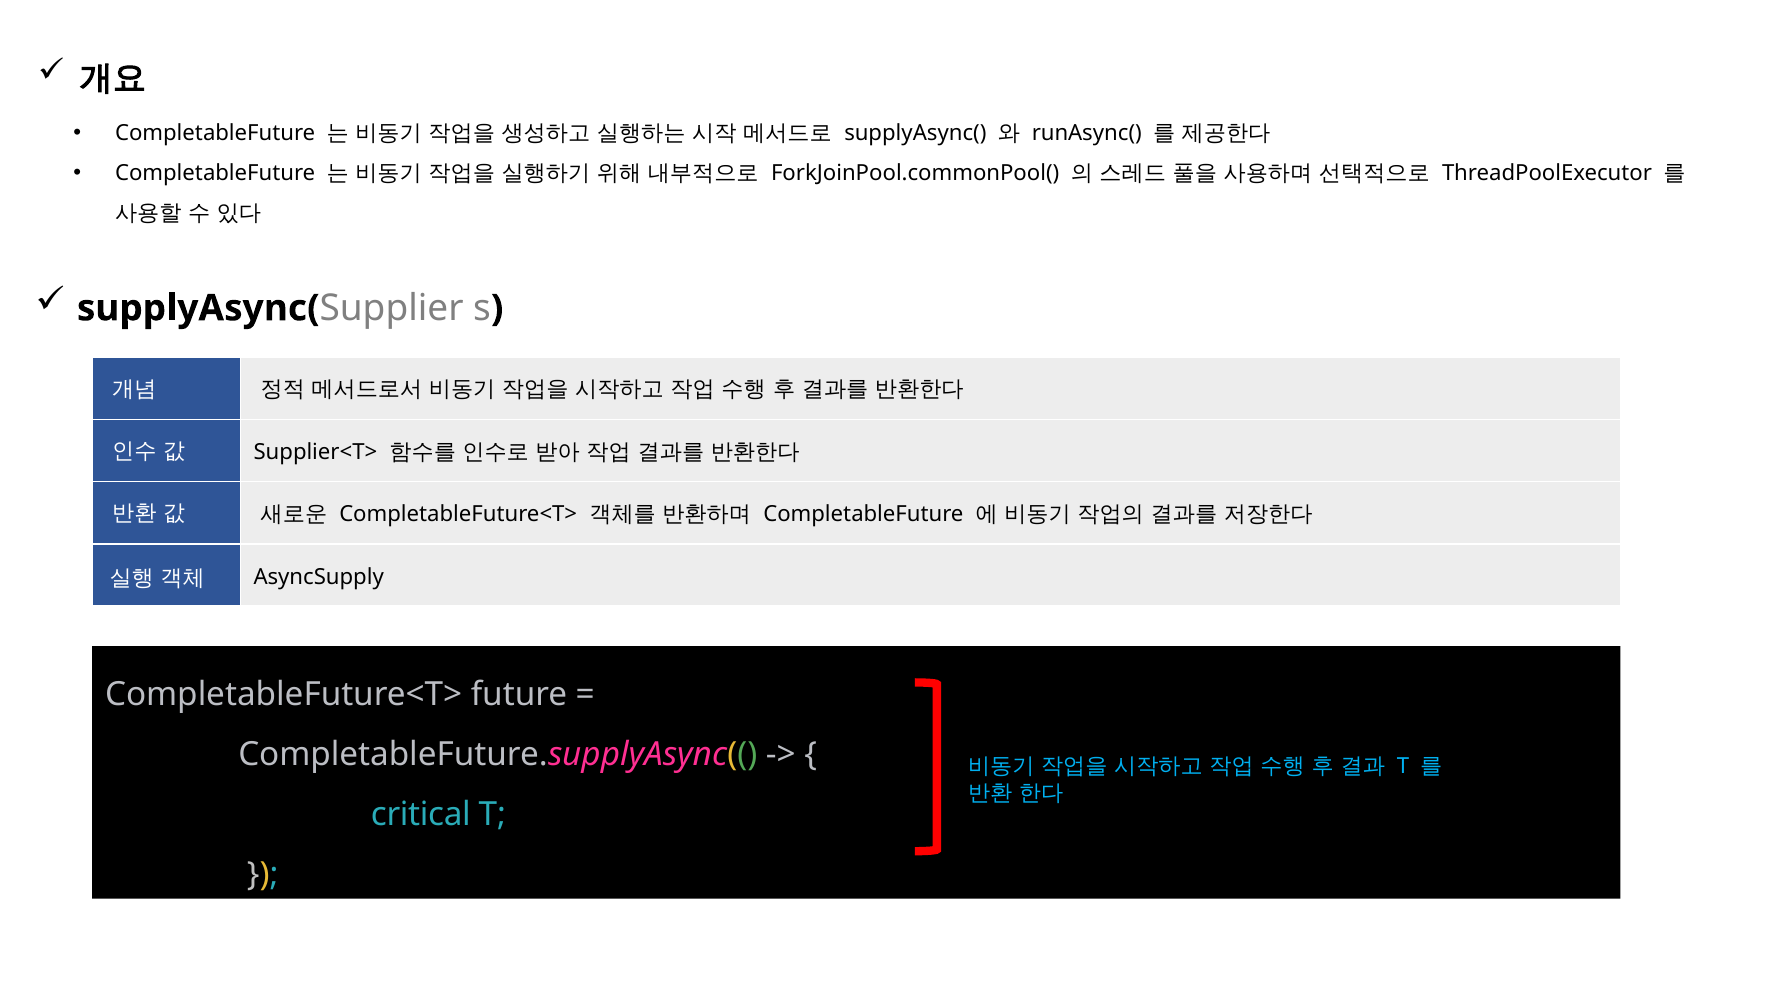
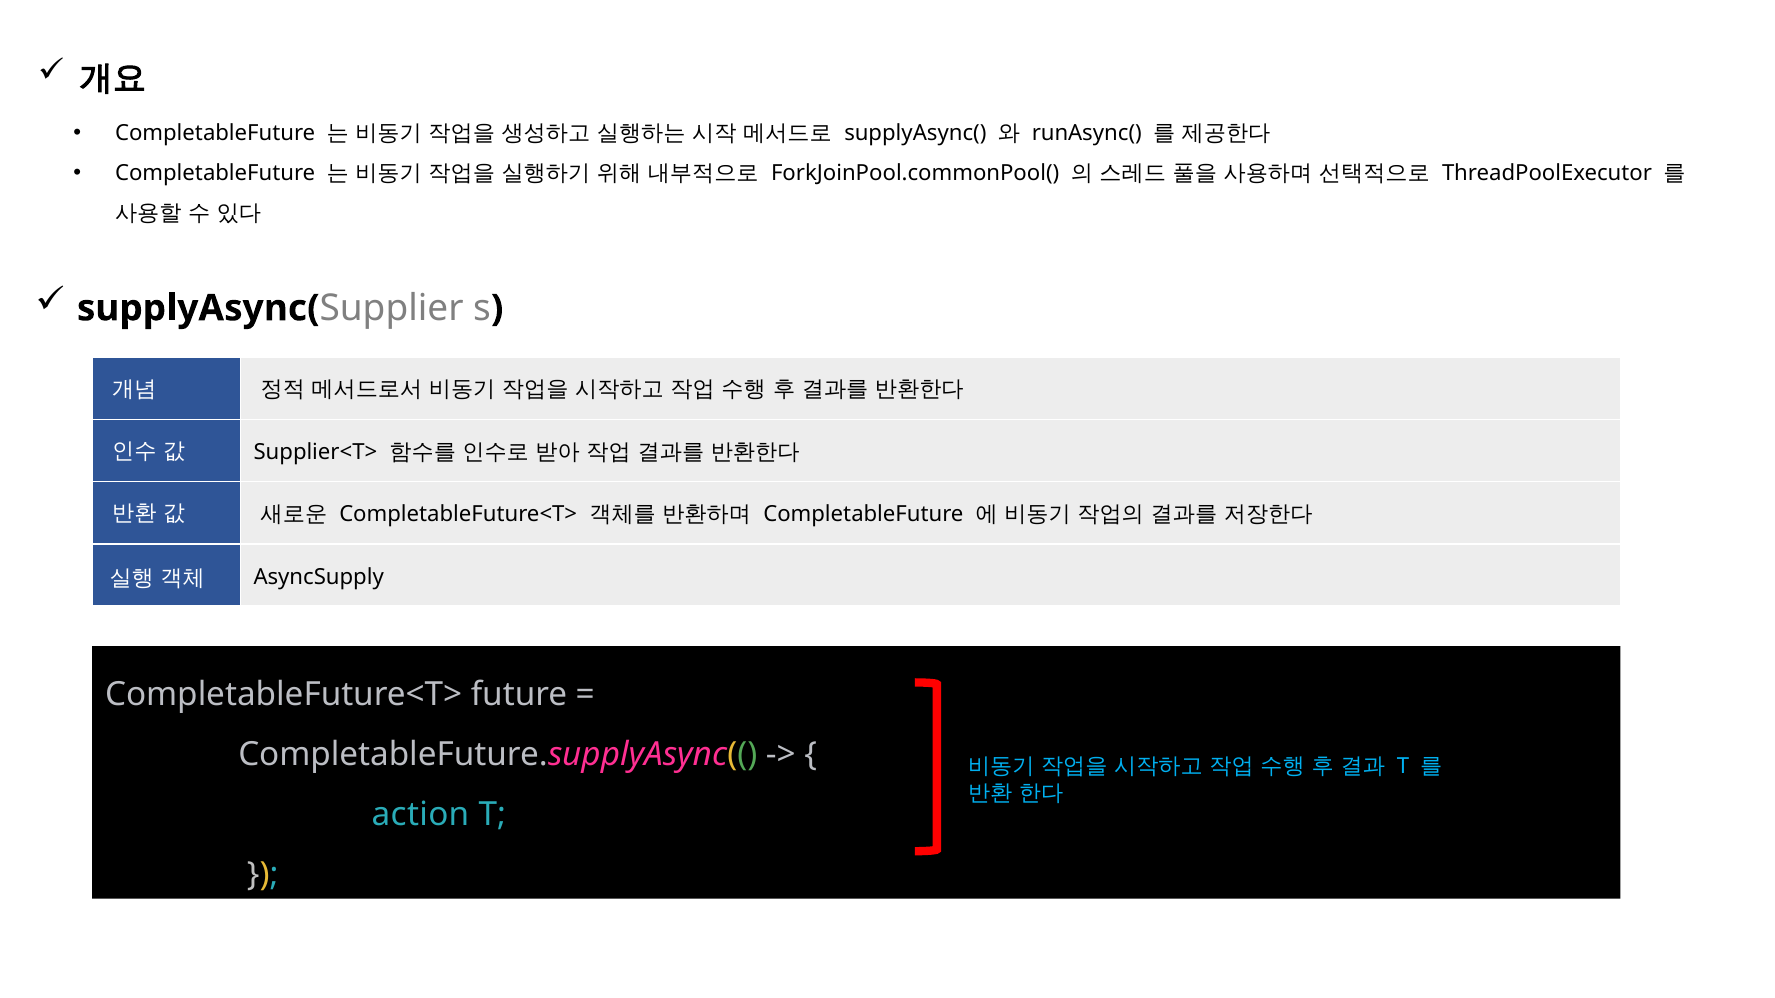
critical: critical -> action
